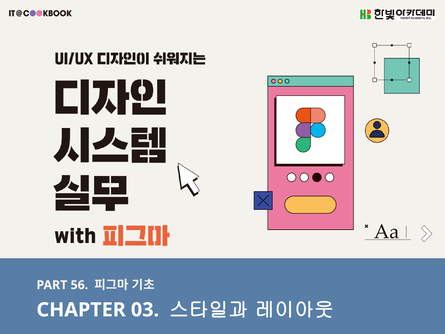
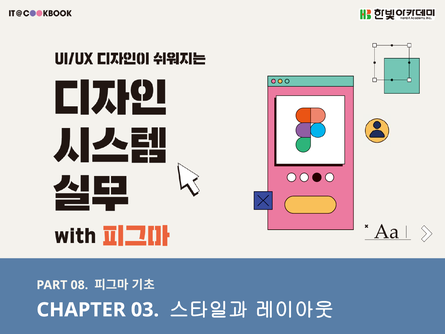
56: 56 -> 08
